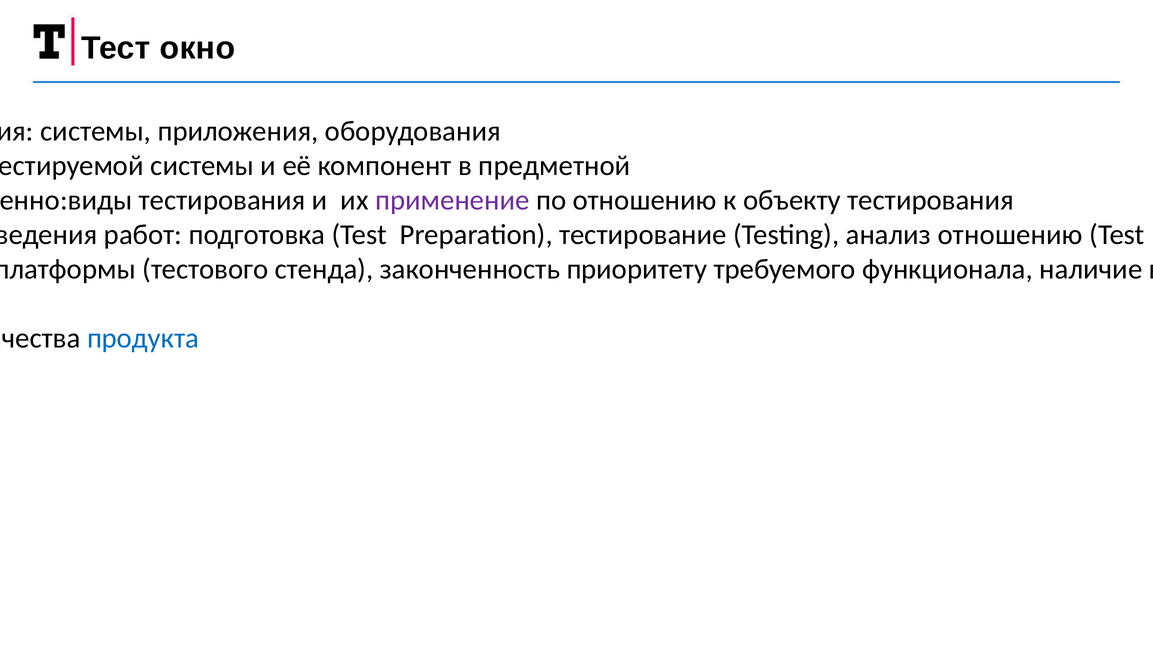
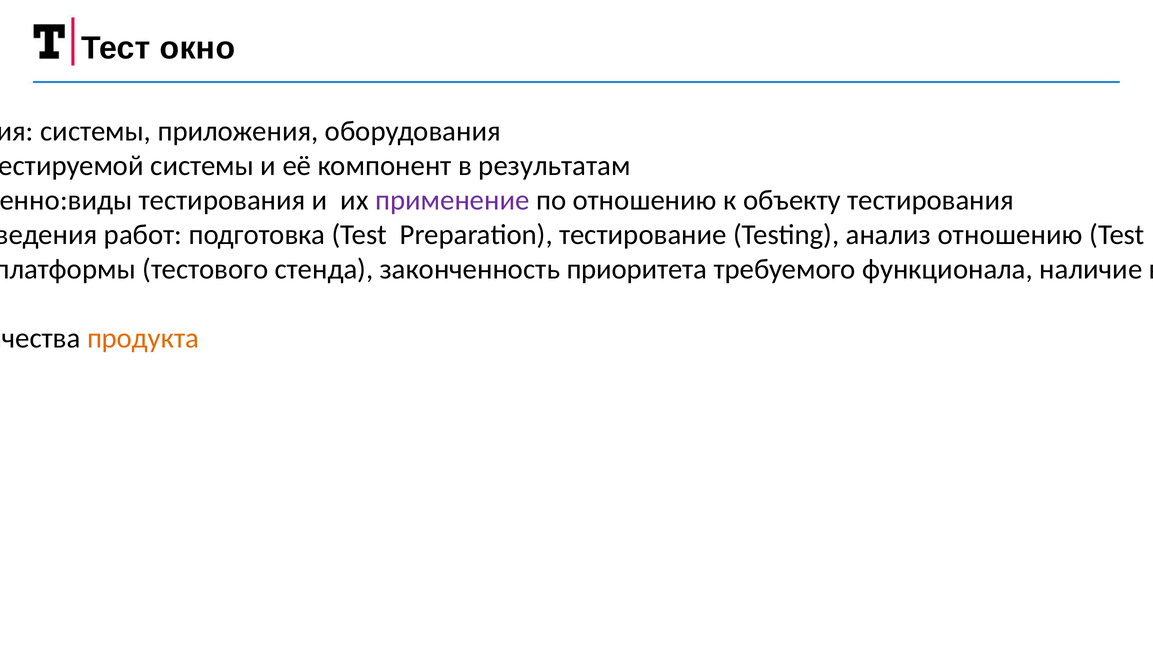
предметной: предметной -> результатам
приоритету: приоритету -> приоритета
продукта colour: blue -> orange
